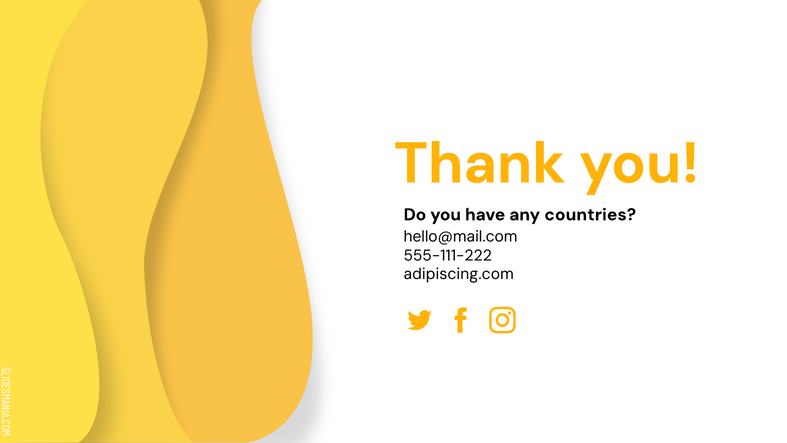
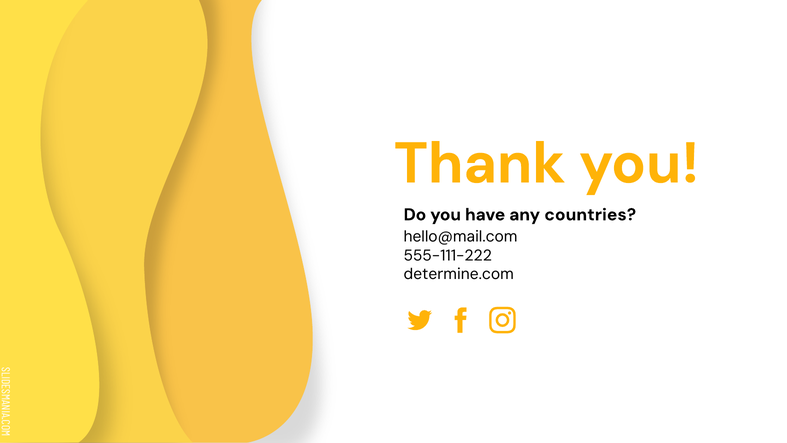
adipiscing.com: adipiscing.com -> determine.com
